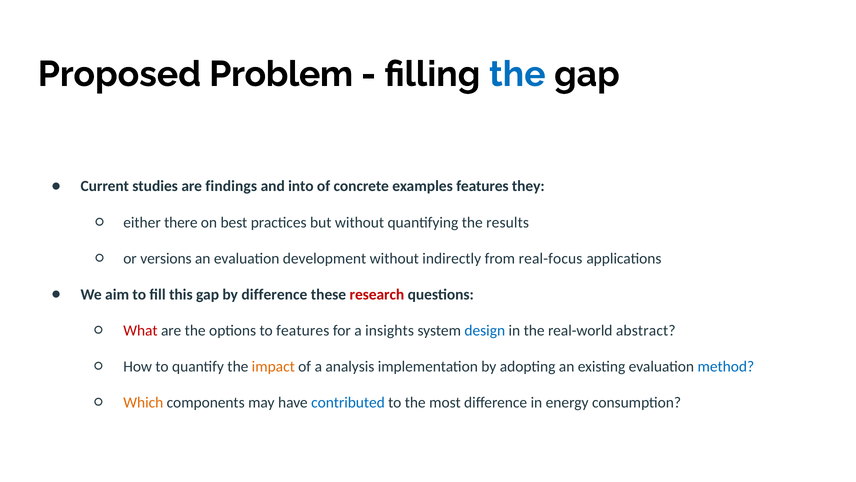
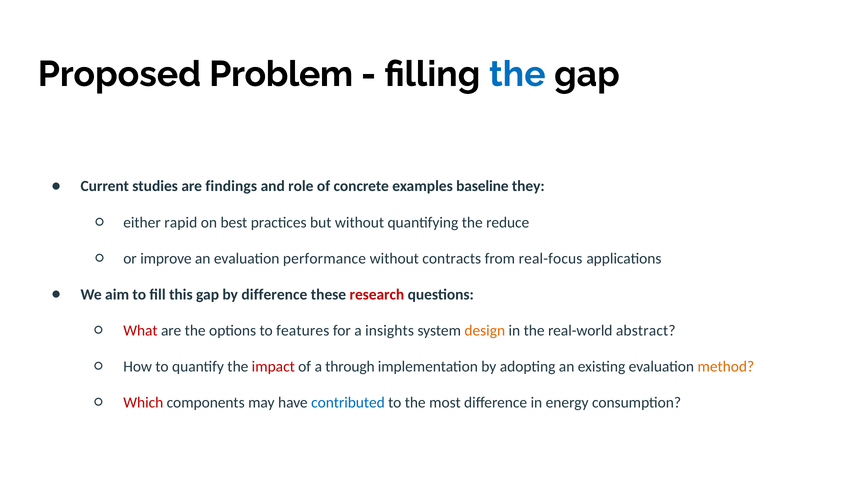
into: into -> role
examples features: features -> baseline
there: there -> rapid
results: results -> reduce
versions: versions -> improve
development: development -> performance
indirectly: indirectly -> contracts
design colour: blue -> orange
impact colour: orange -> red
analysis: analysis -> through
method colour: blue -> orange
Which colour: orange -> red
